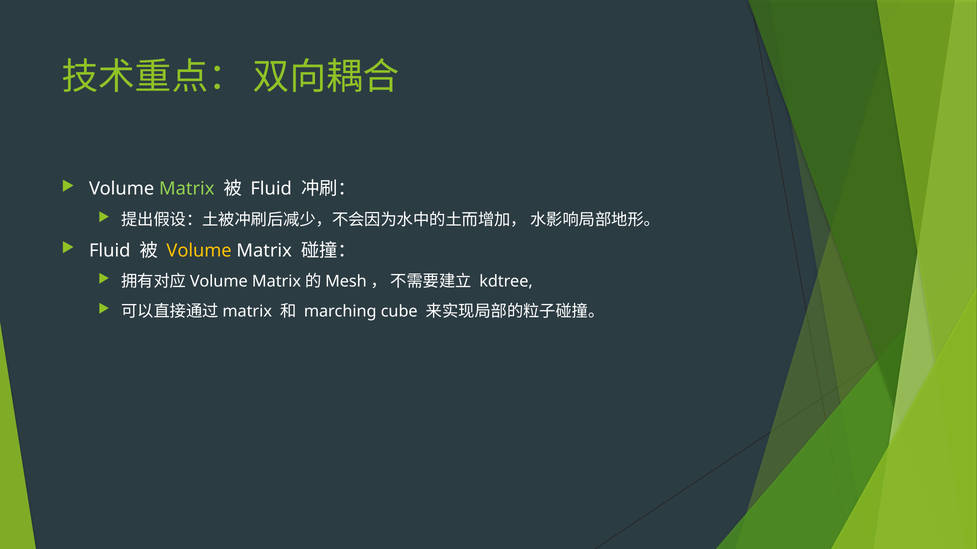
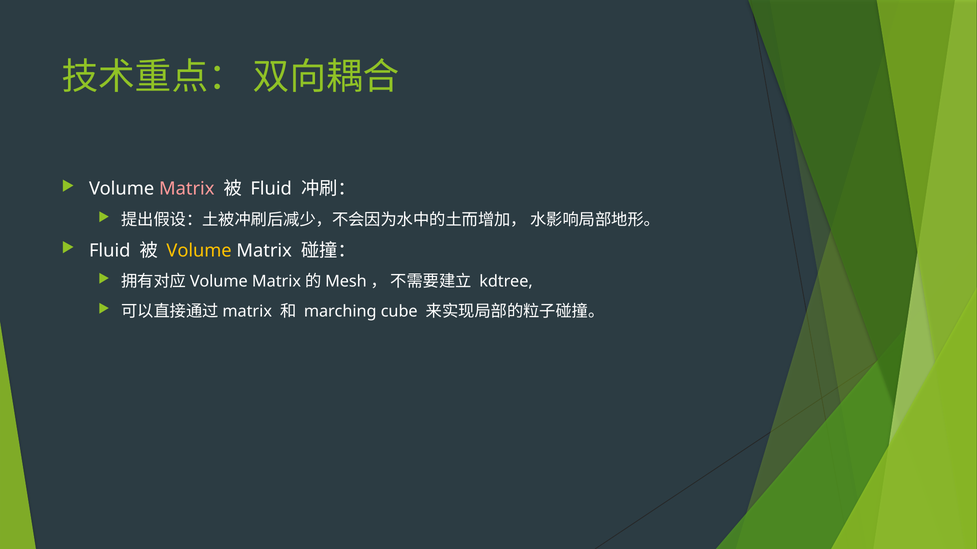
Matrix at (187, 189) colour: light green -> pink
